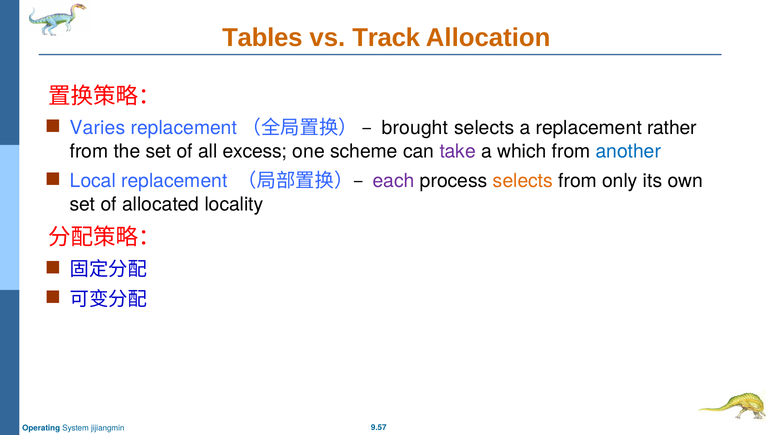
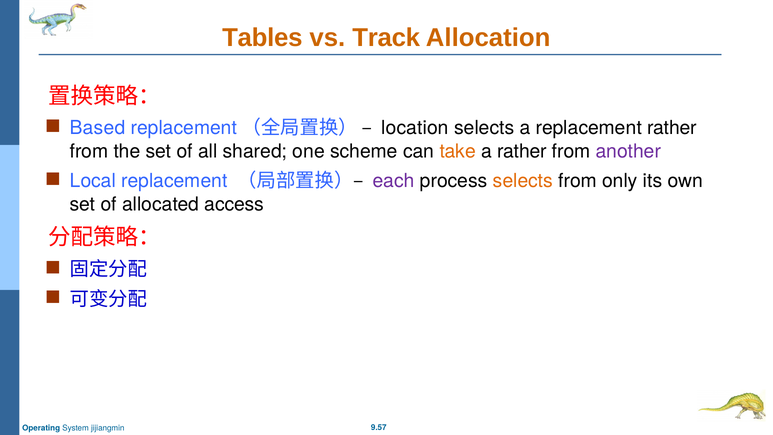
Varies: Varies -> Based
brought: brought -> location
excess: excess -> shared
take colour: purple -> orange
a which: which -> rather
another colour: blue -> purple
locality: locality -> access
